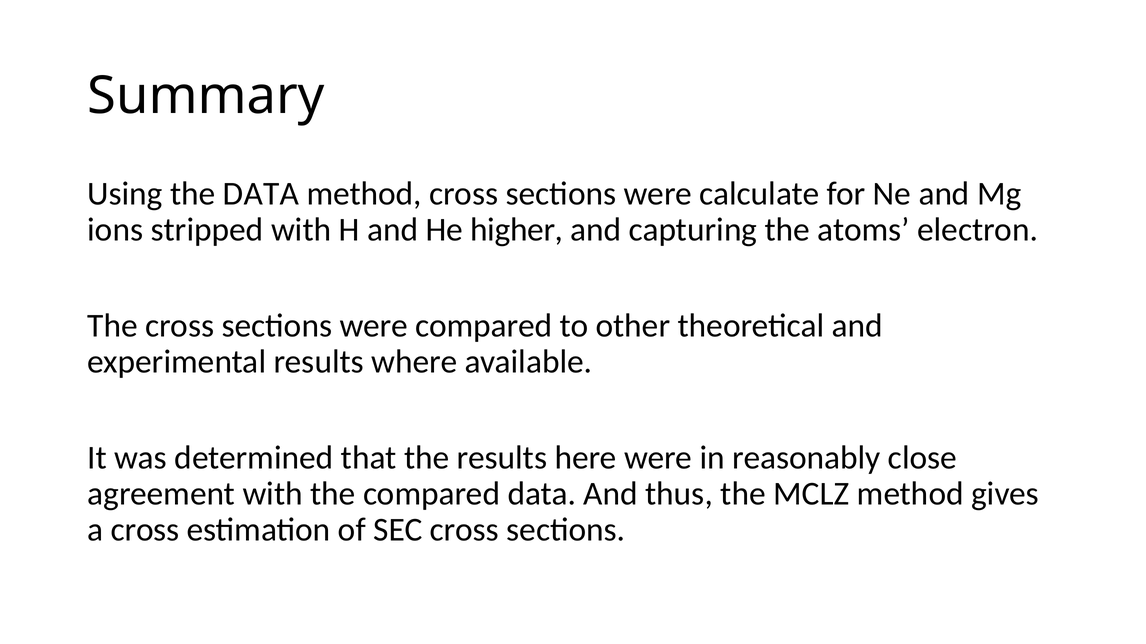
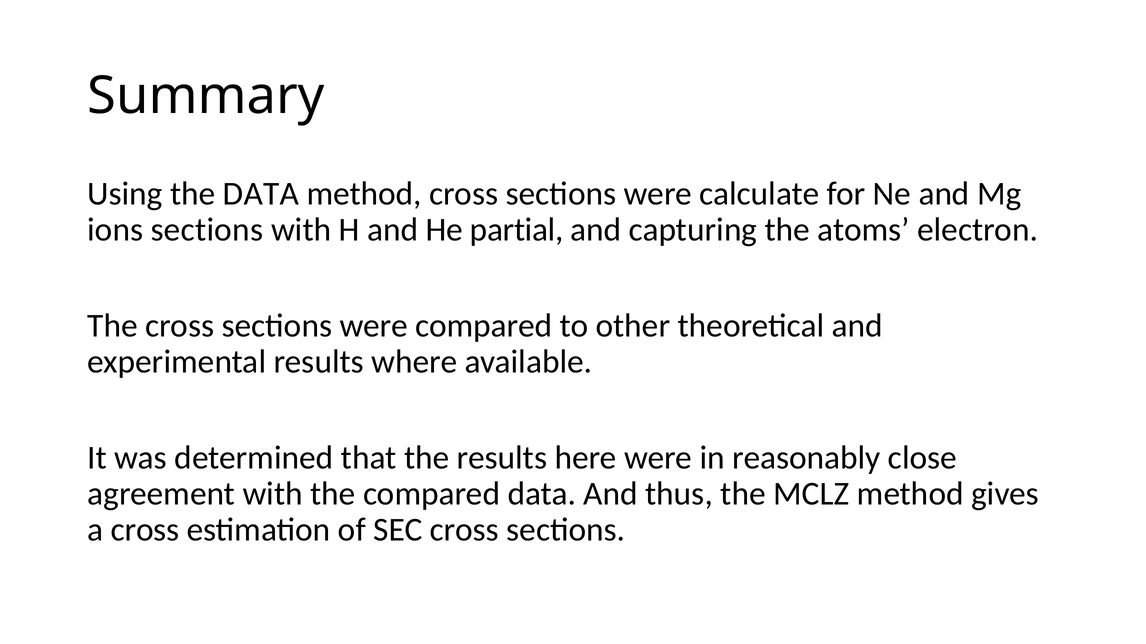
ions stripped: stripped -> sections
higher: higher -> partial
